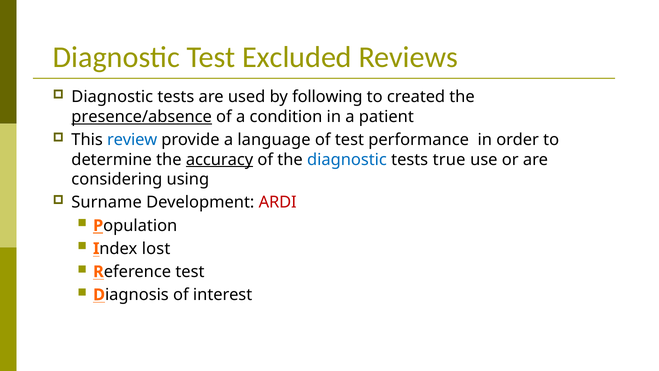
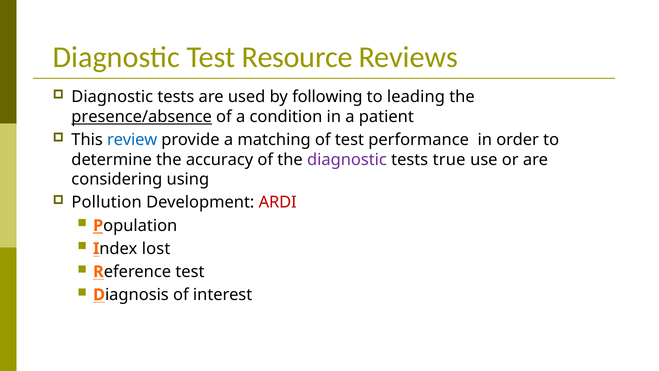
Excluded: Excluded -> Resource
created: created -> leading
language: language -> matching
accuracy underline: present -> none
diagnostic at (347, 160) colour: blue -> purple
Surname: Surname -> Pollution
